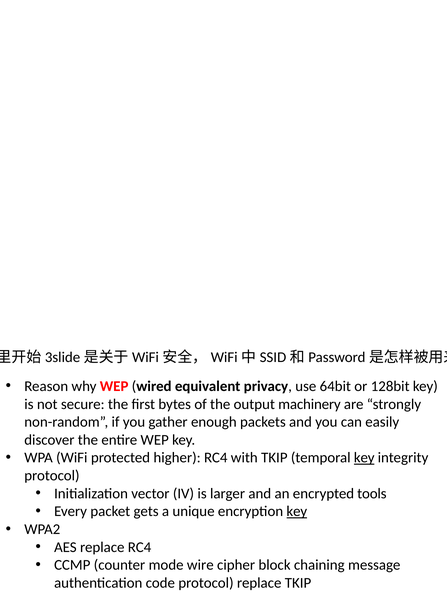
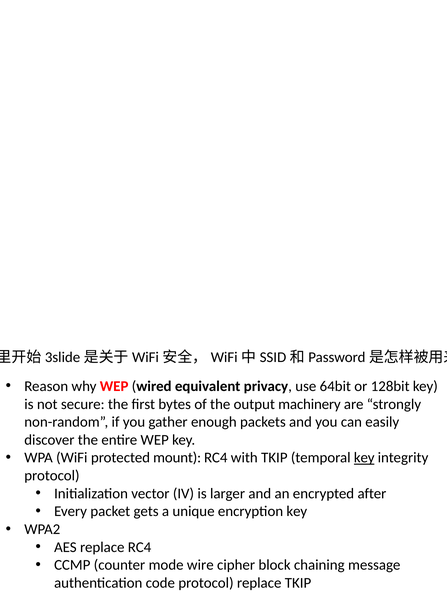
higher: higher -> mount
tools: tools -> after
key at (297, 511) underline: present -> none
